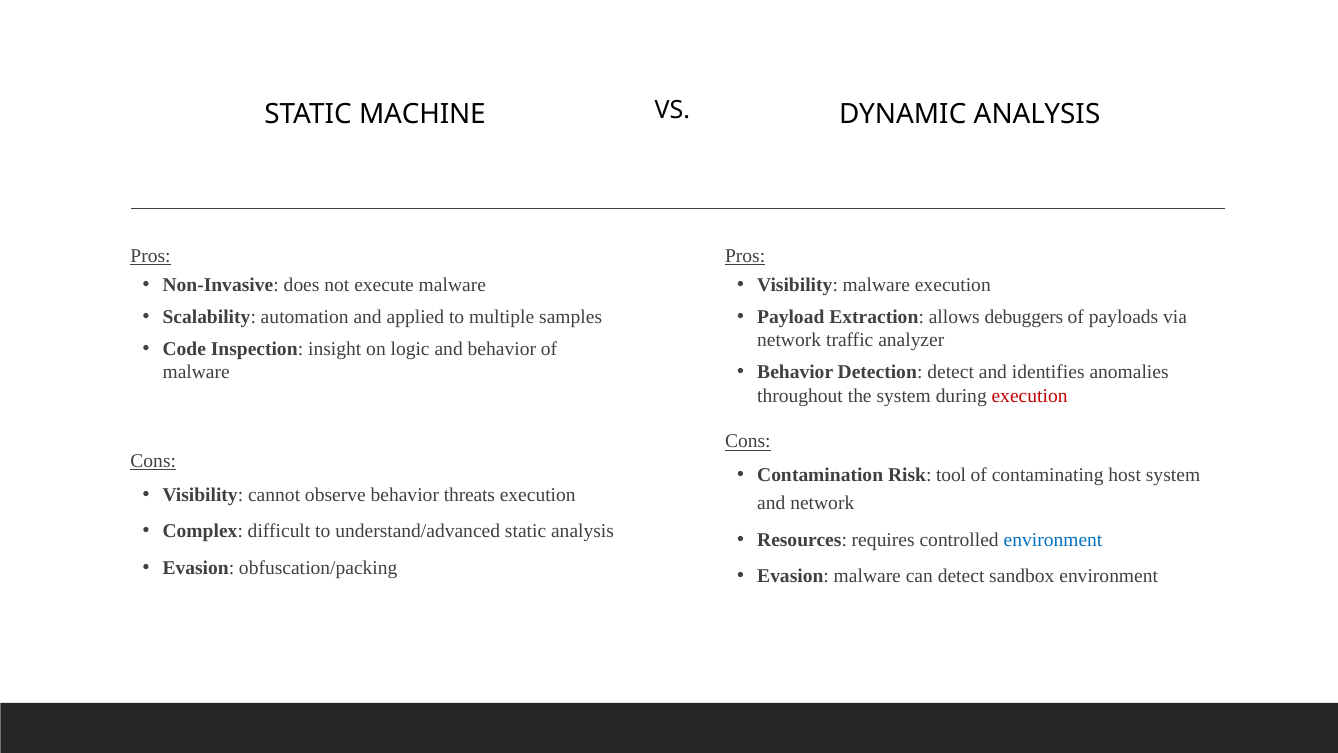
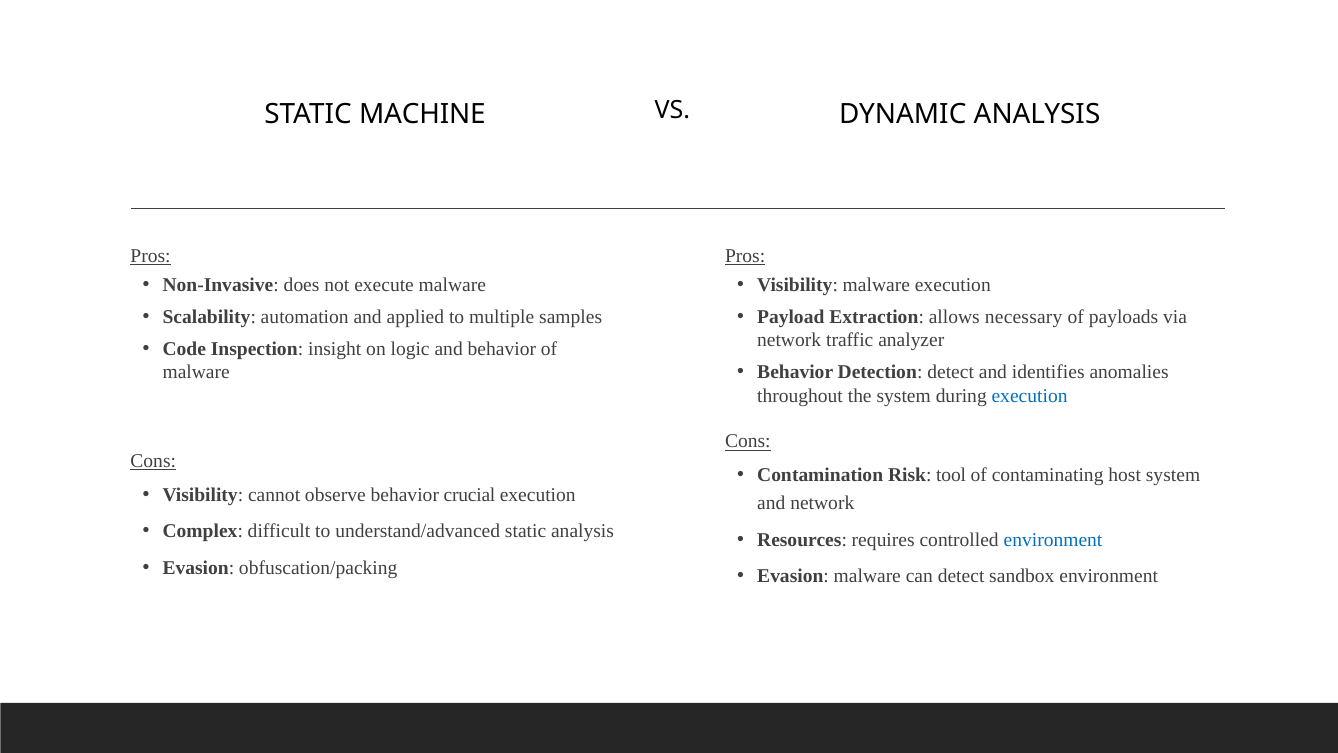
debuggers: debuggers -> necessary
execution at (1030, 396) colour: red -> blue
threats: threats -> crucial
